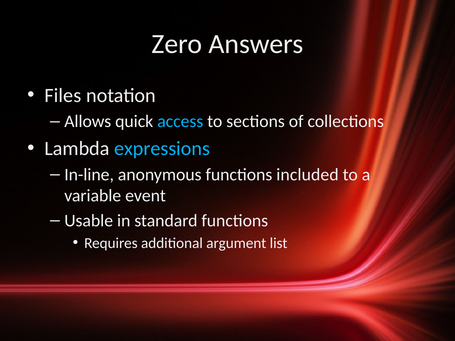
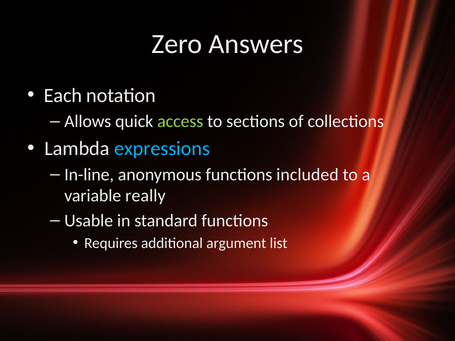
Files: Files -> Each
access colour: light blue -> light green
event: event -> really
